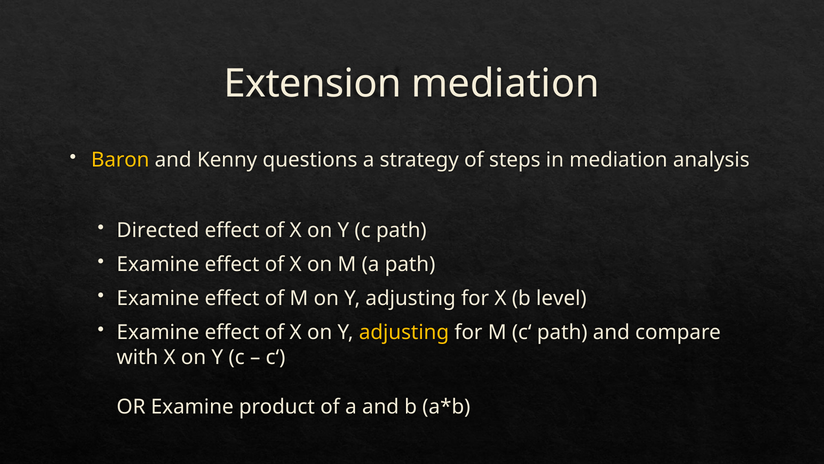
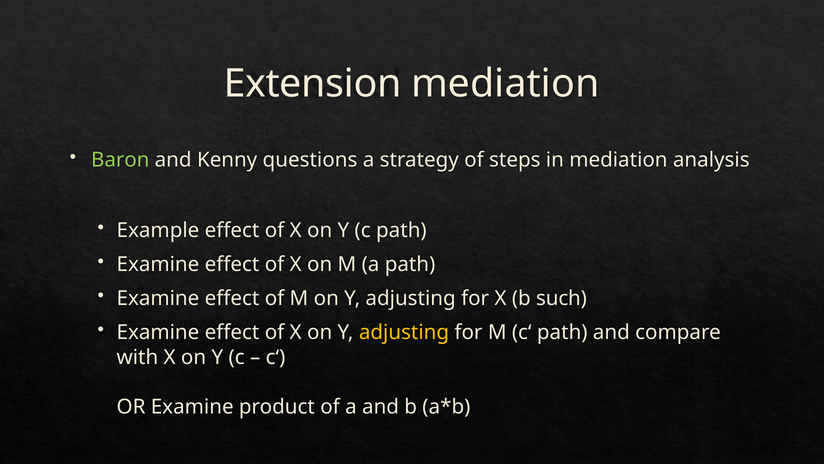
Baron colour: yellow -> light green
Directed: Directed -> Example
level: level -> such
